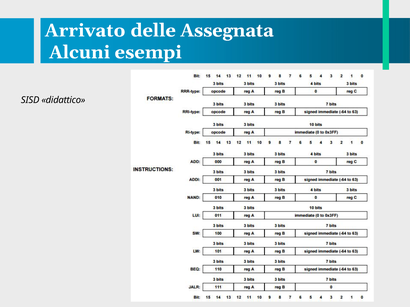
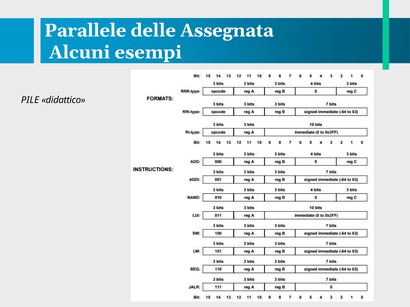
Arrivato: Arrivato -> Parallele
SISD: SISD -> PILE
